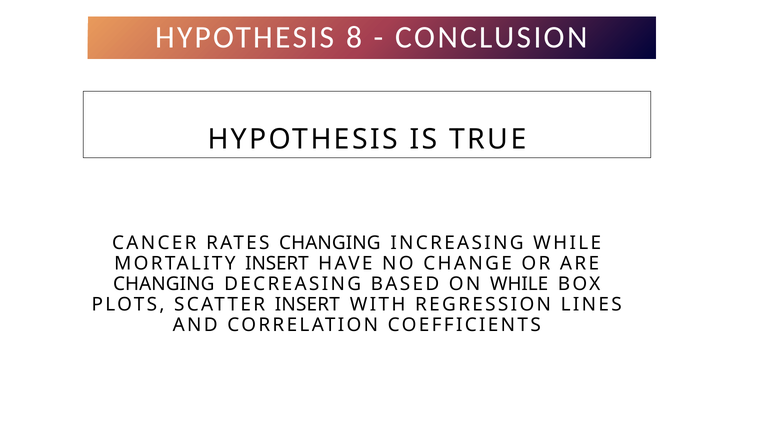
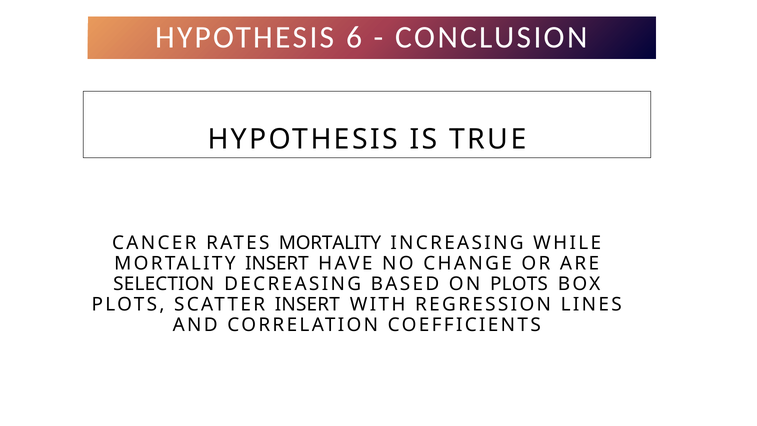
8: 8 -> 6
RATES CHANGING: CHANGING -> MORTALITY
CHANGING at (164, 284): CHANGING -> SELECTION
ON WHILE: WHILE -> PLOTS
